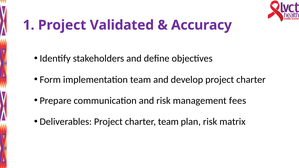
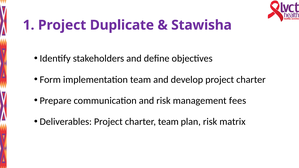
Validated: Validated -> Duplicate
Accuracy: Accuracy -> Stawisha
